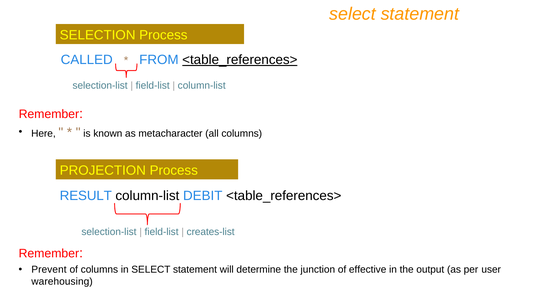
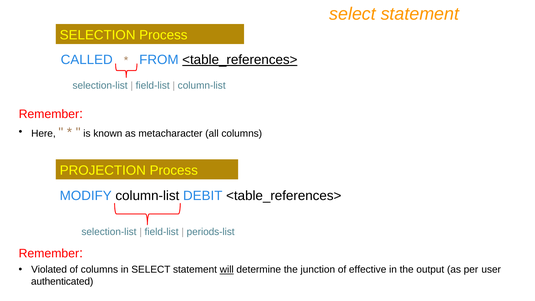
RESULT: RESULT -> MODIFY
creates-list: creates-list -> periods-list
Prevent: Prevent -> Violated
will underline: none -> present
warehousing: warehousing -> authenticated
